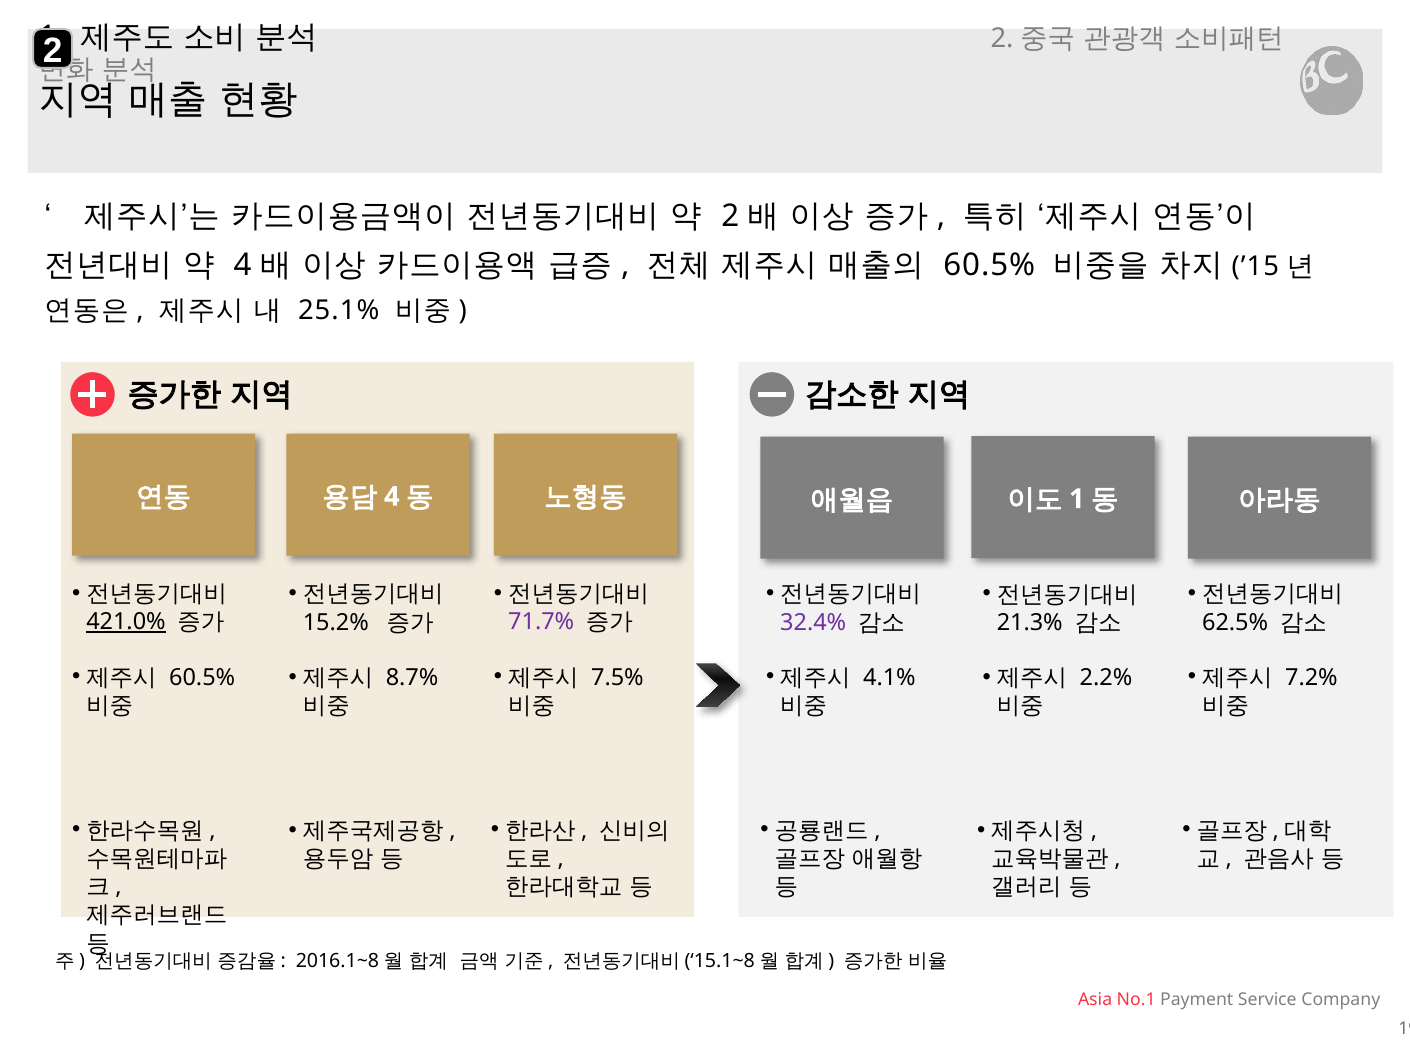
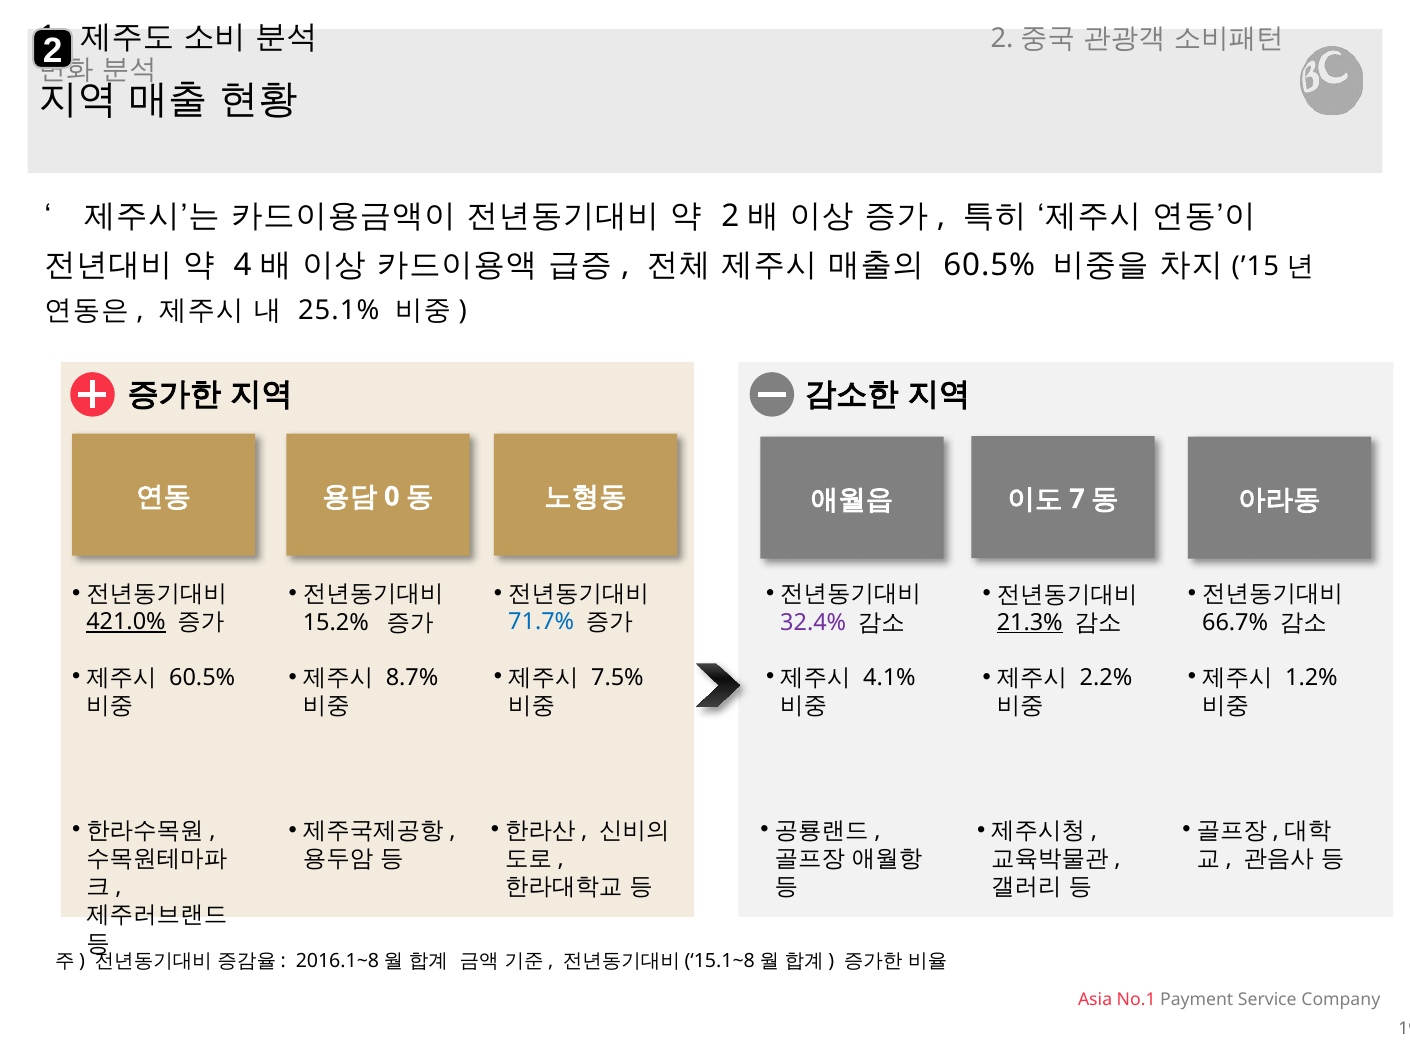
4 at (392, 497): 4 -> 0
1 at (1077, 499): 1 -> 7
71.7% colour: purple -> blue
62.5%: 62.5% -> 66.7%
21.3% underline: none -> present
7.2%: 7.2% -> 1.2%
